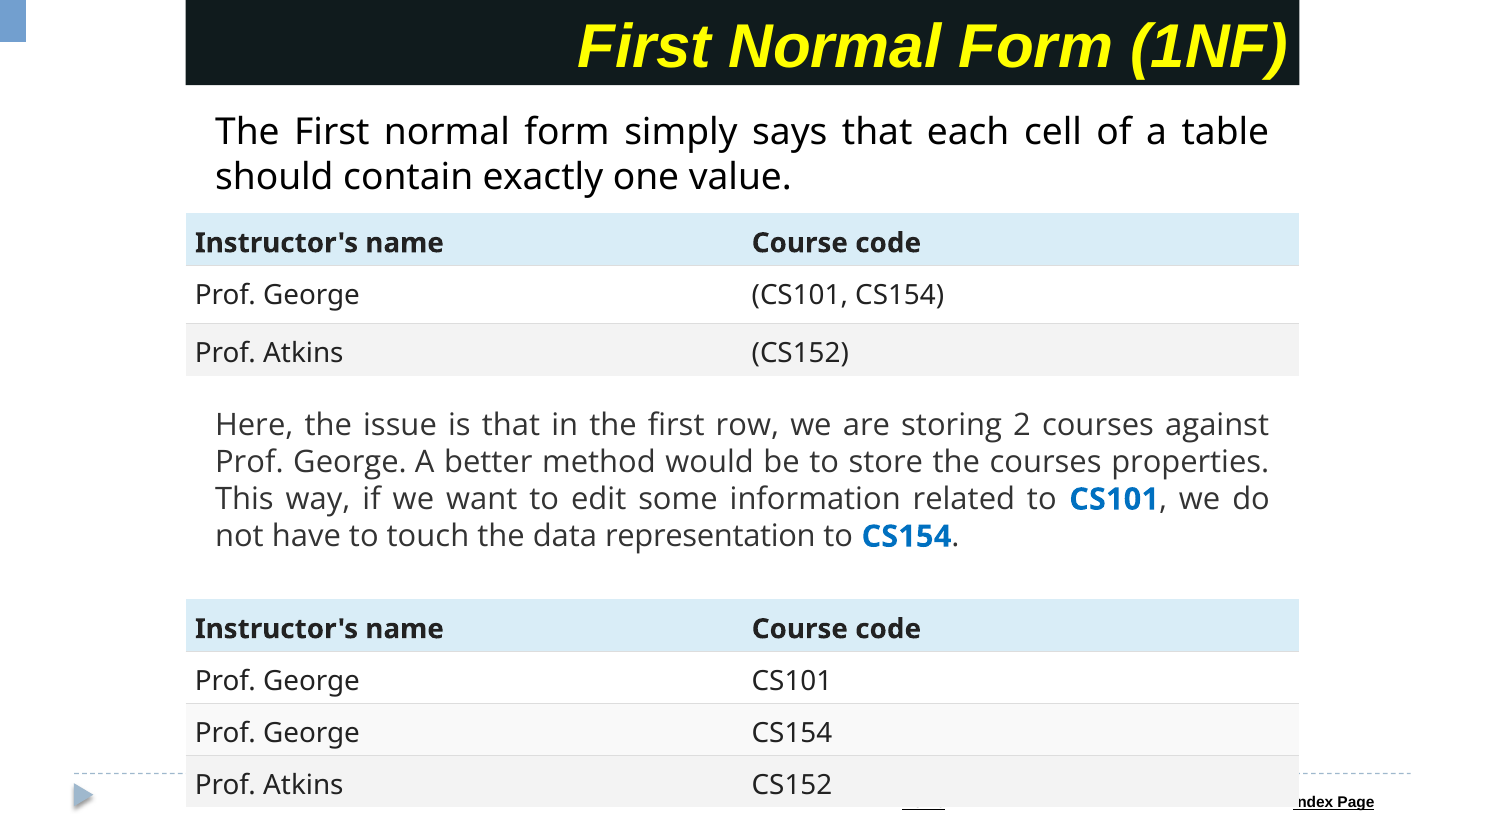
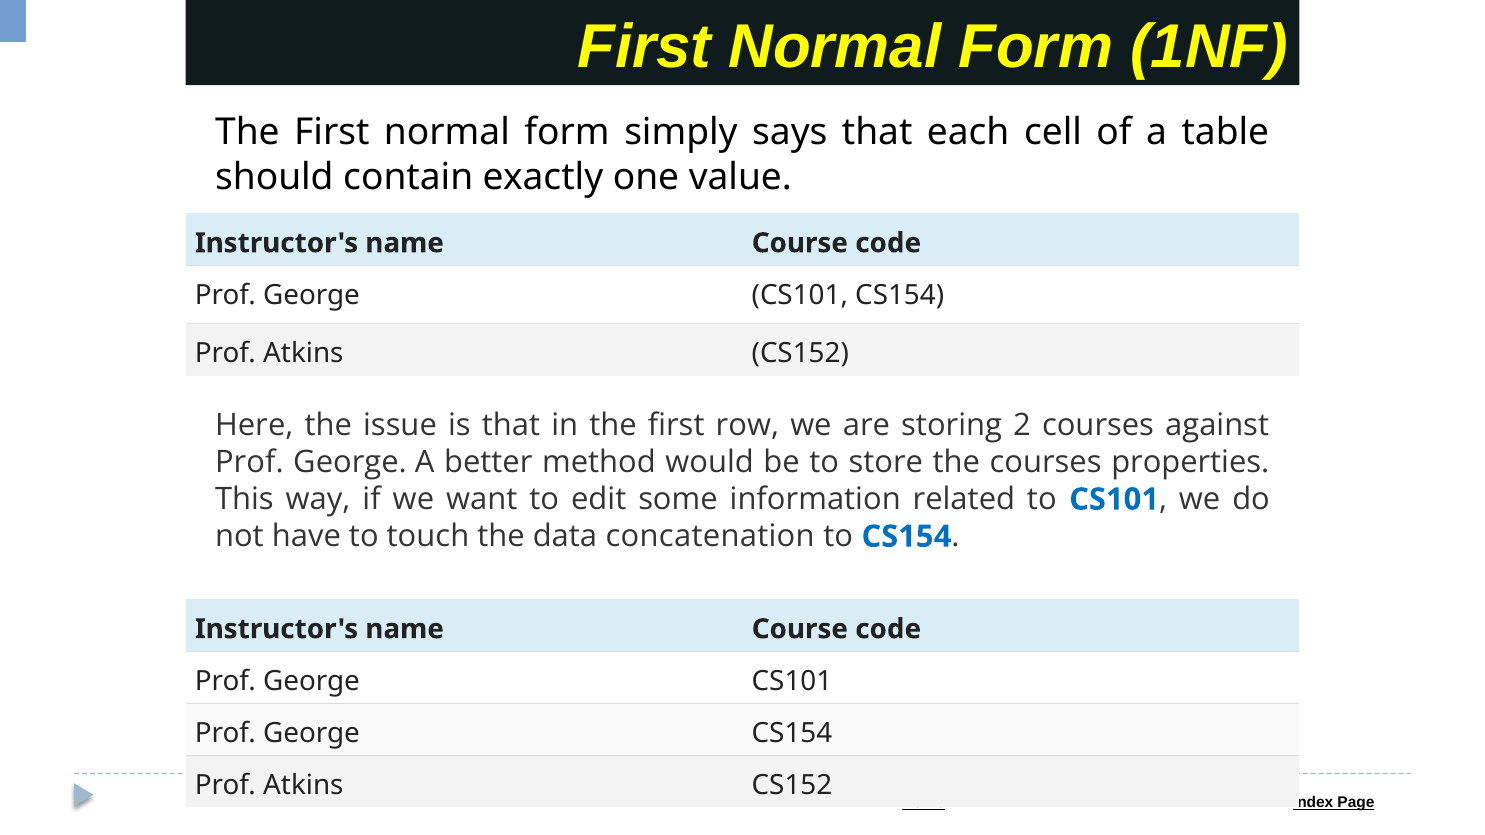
representation: representation -> concatenation
